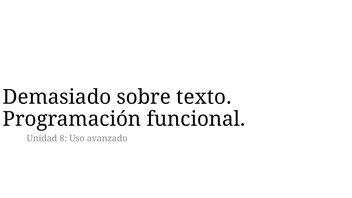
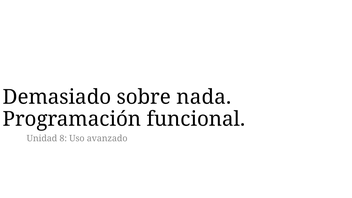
texto: texto -> nada
